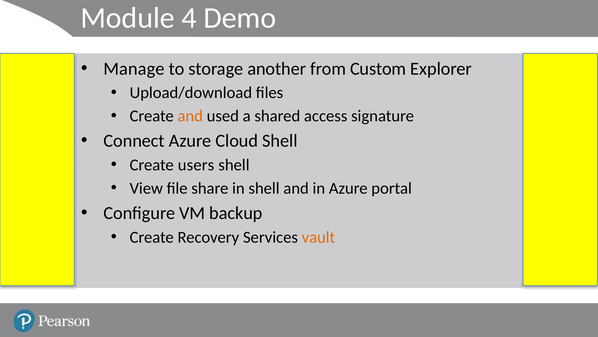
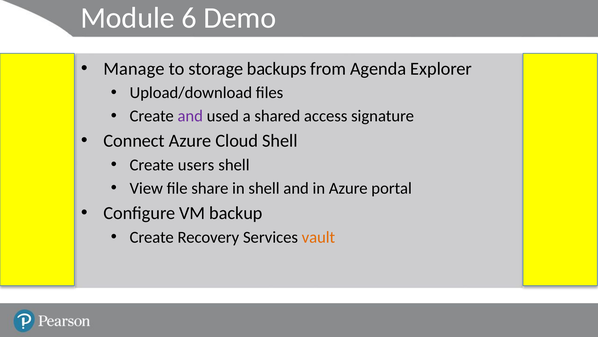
4: 4 -> 6
another: another -> backups
Custom: Custom -> Agenda
and at (190, 116) colour: orange -> purple
